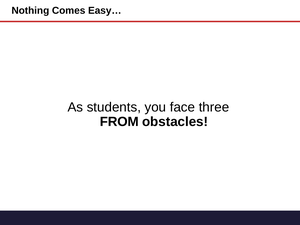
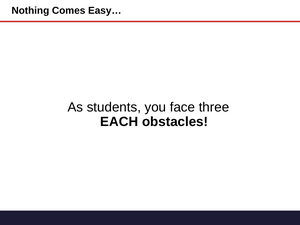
FROM: FROM -> EACH
